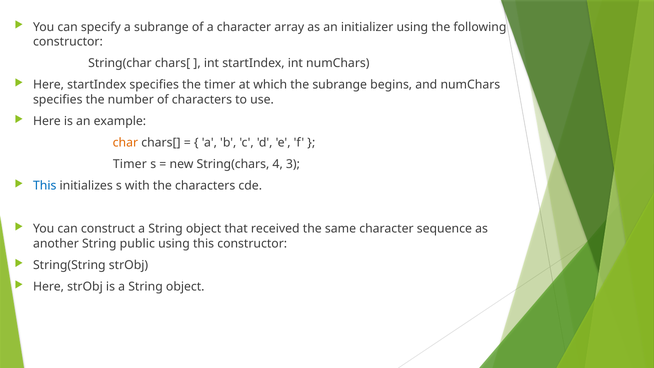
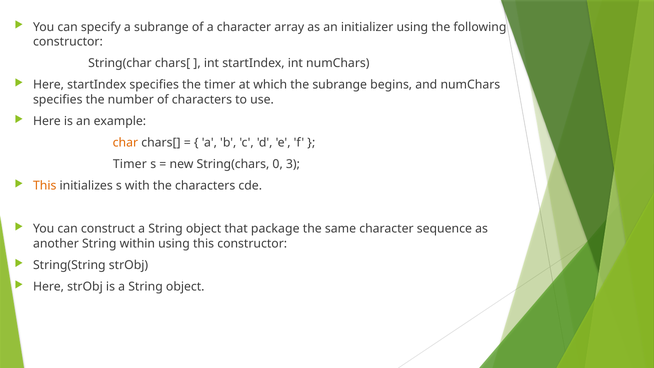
4: 4 -> 0
This at (45, 186) colour: blue -> orange
received: received -> package
public: public -> within
